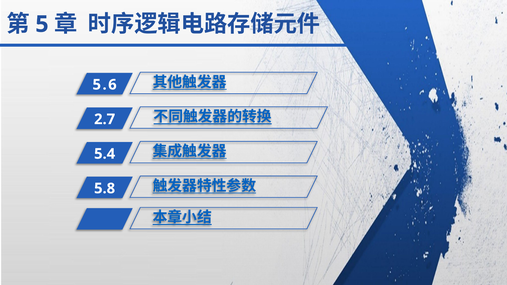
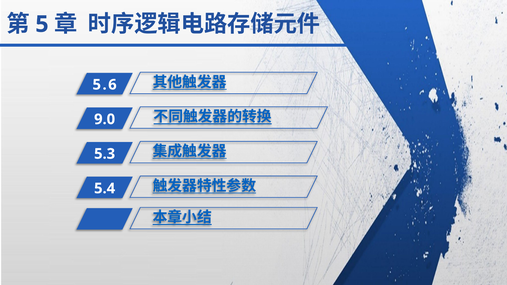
2.7: 2.7 -> 9.0
5.4: 5.4 -> 5.3
5.8: 5.8 -> 5.4
